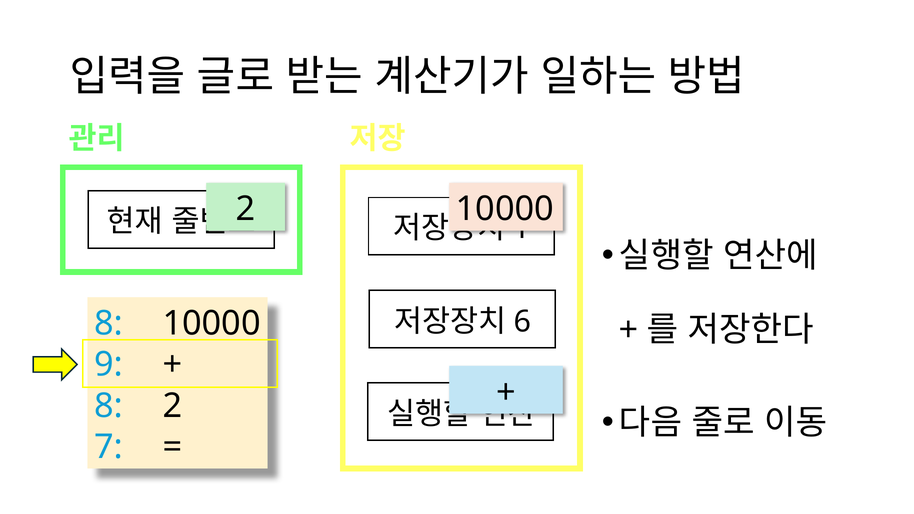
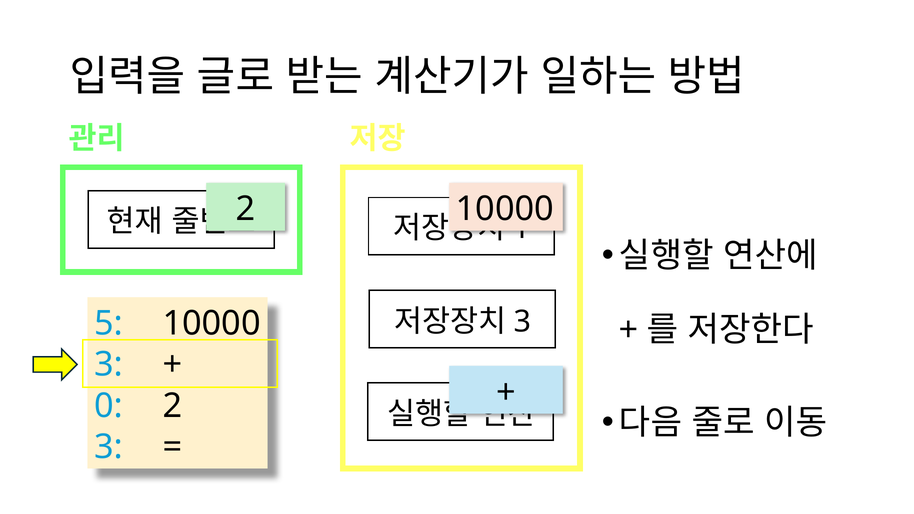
6 at (522, 322): 6 -> 3
8 at (109, 324): 8 -> 5
9 at (109, 365): 9 -> 3
8 at (109, 406): 8 -> 0
7 at (109, 447): 7 -> 3
